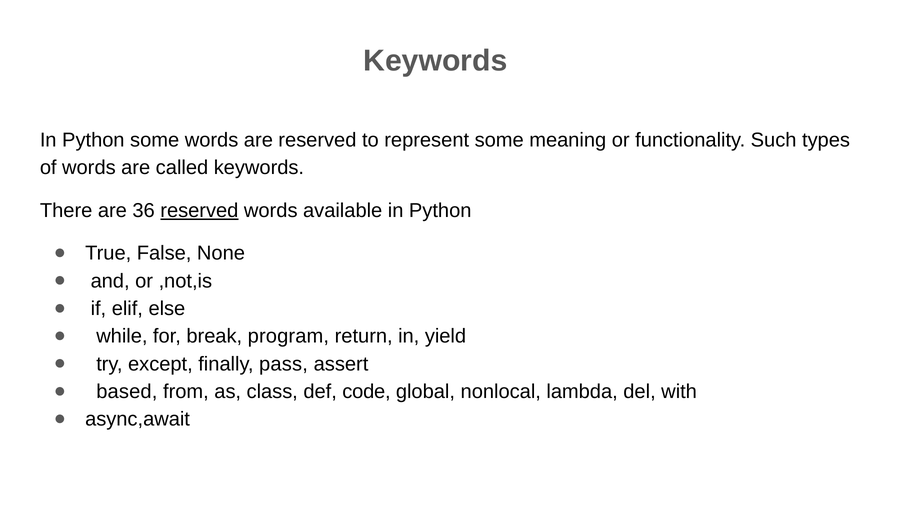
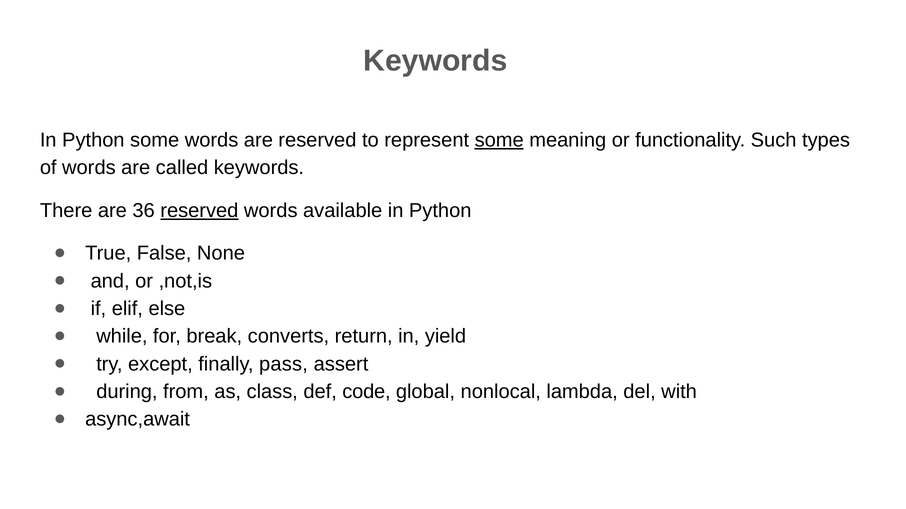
some at (499, 140) underline: none -> present
program: program -> converts
based: based -> during
